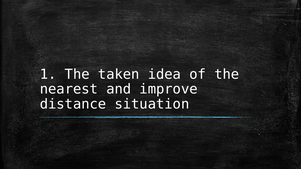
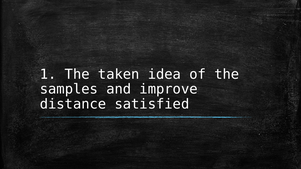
nearest: nearest -> samples
situation: situation -> satisfied
